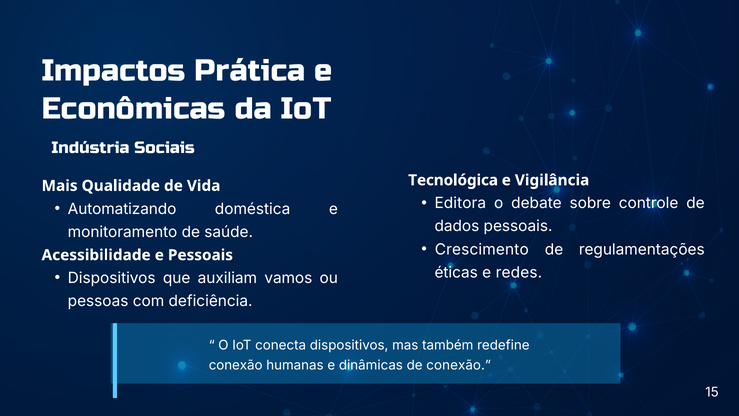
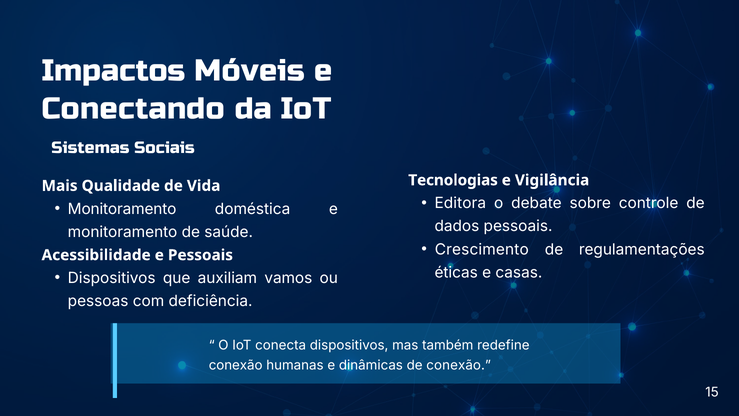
Prática: Prática -> Móveis
Econômicas: Econômicas -> Conectando
Indústria: Indústria -> Sistemas
Tecnológica: Tecnológica -> Tecnologias
Automatizando at (122, 209): Automatizando -> Monitoramento
redes: redes -> casas
